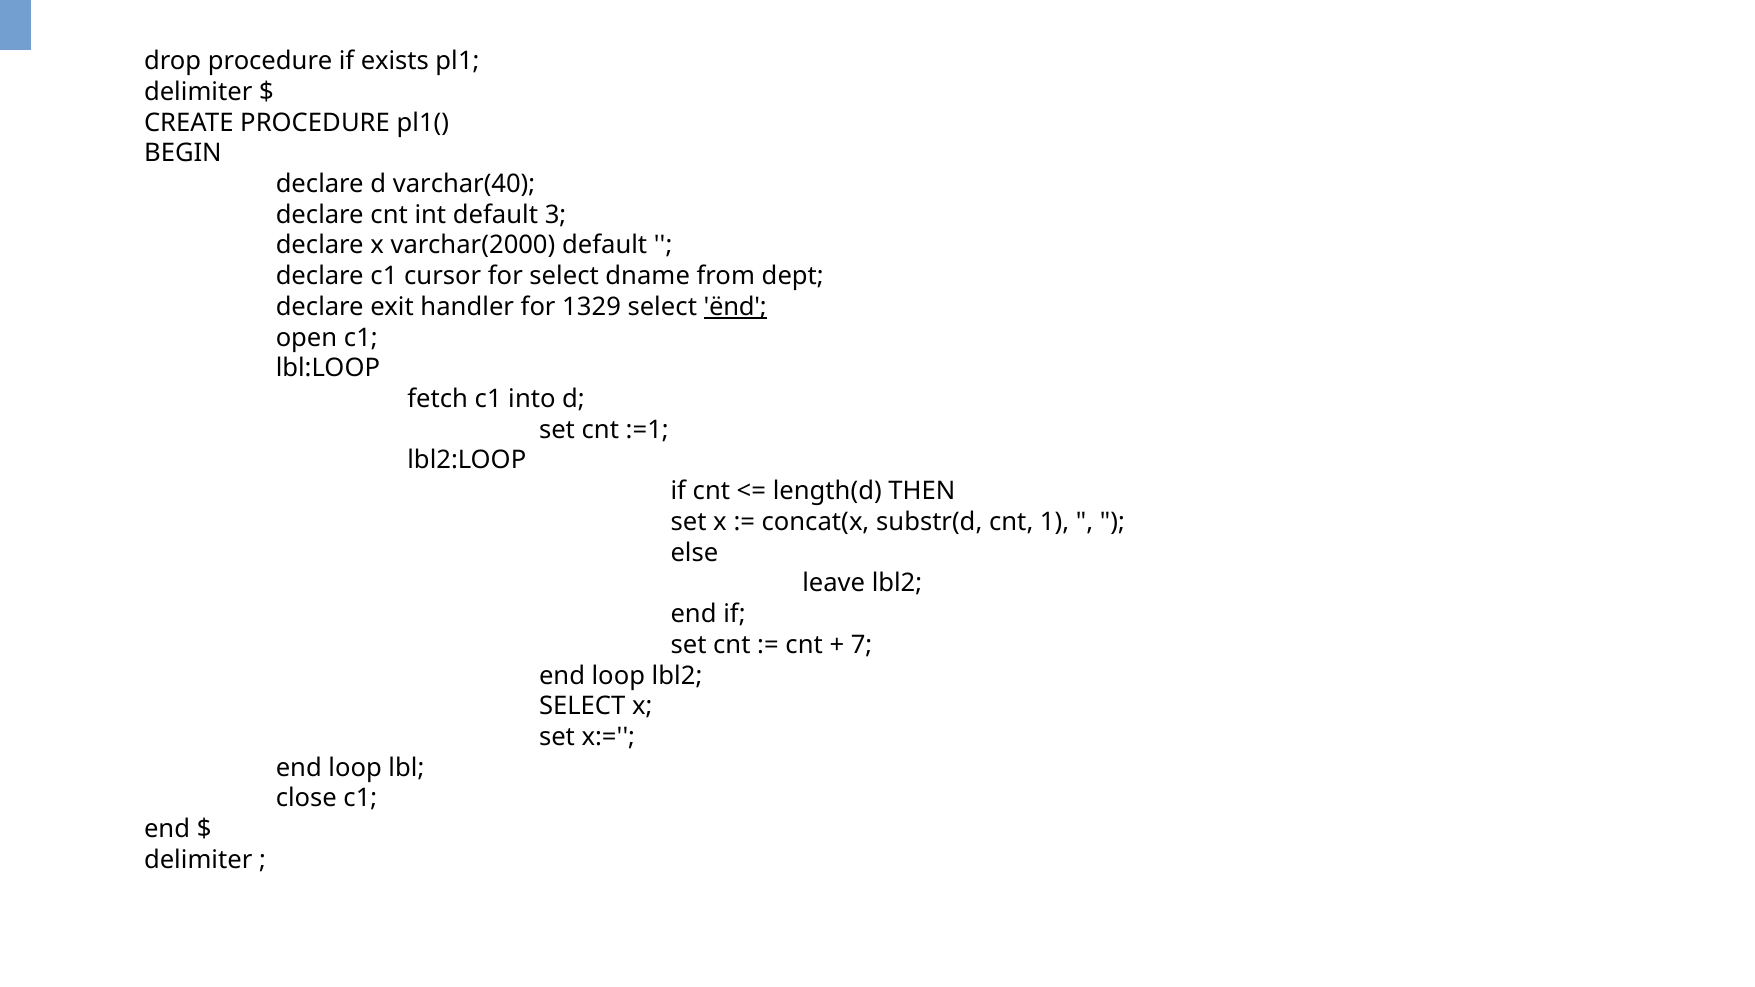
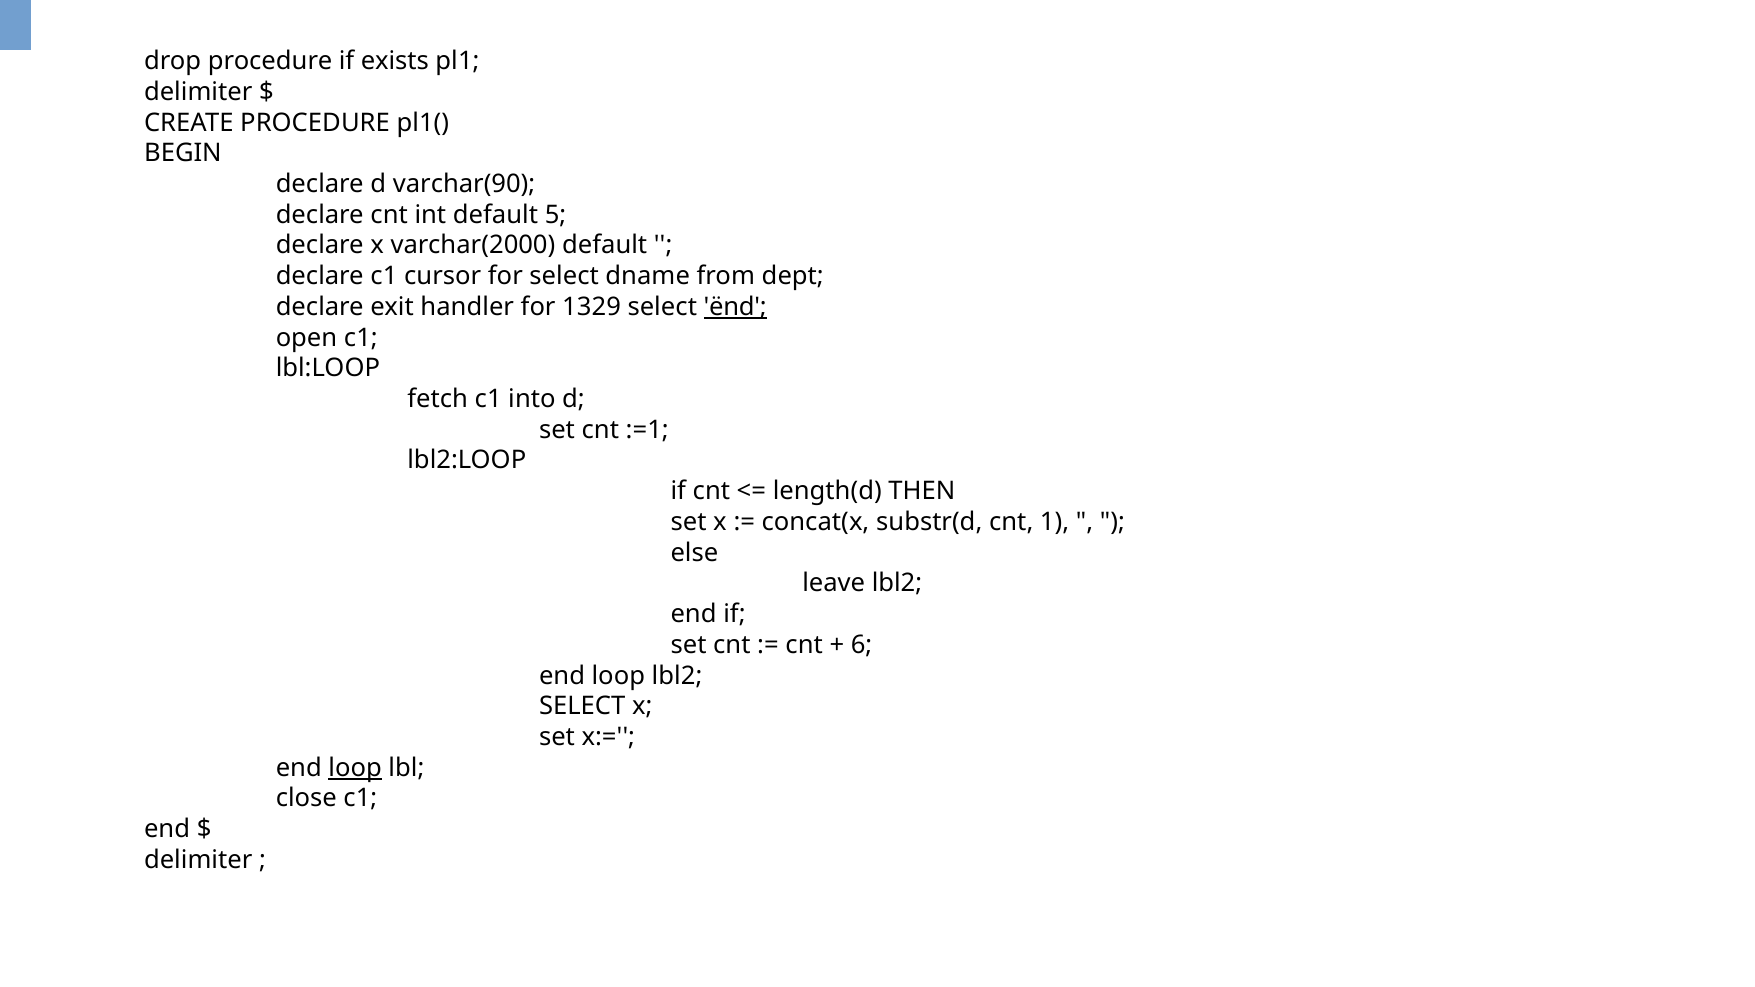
varchar(40: varchar(40 -> varchar(90
3: 3 -> 5
7: 7 -> 6
loop at (355, 768) underline: none -> present
